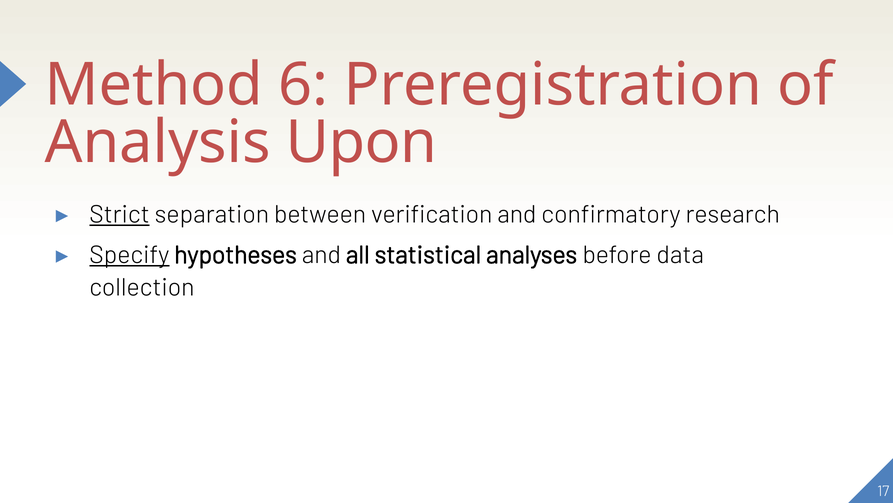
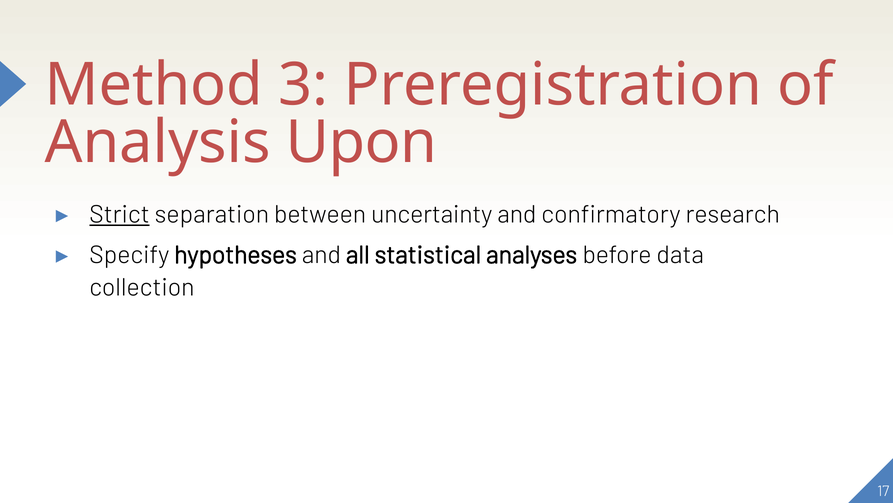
6: 6 -> 3
verification: verification -> uncertainty
Specify underline: present -> none
